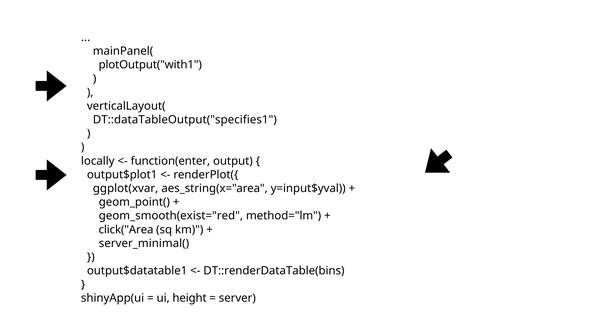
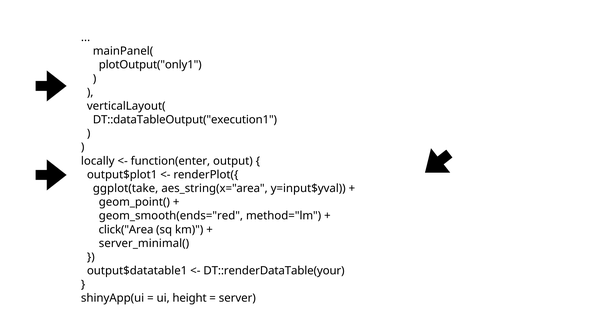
plotOutput("with1: plotOutput("with1 -> plotOutput("only1
DT::dataTableOutput("specifies1: DT::dataTableOutput("specifies1 -> DT::dataTableOutput("execution1
ggplot(xvar: ggplot(xvar -> ggplot(take
geom_smooth(exist="red: geom_smooth(exist="red -> geom_smooth(ends="red
DT::renderDataTable(bins: DT::renderDataTable(bins -> DT::renderDataTable(your
